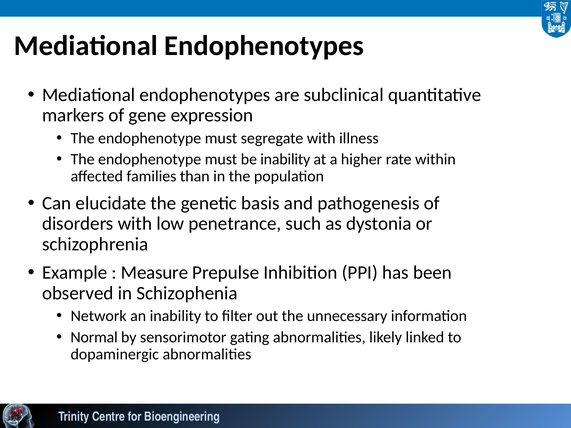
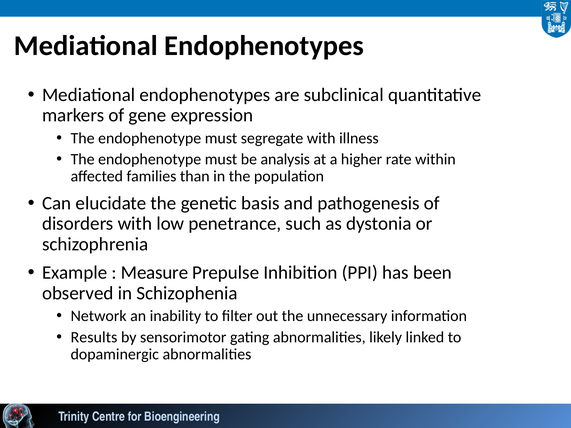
be inability: inability -> analysis
Normal: Normal -> Results
